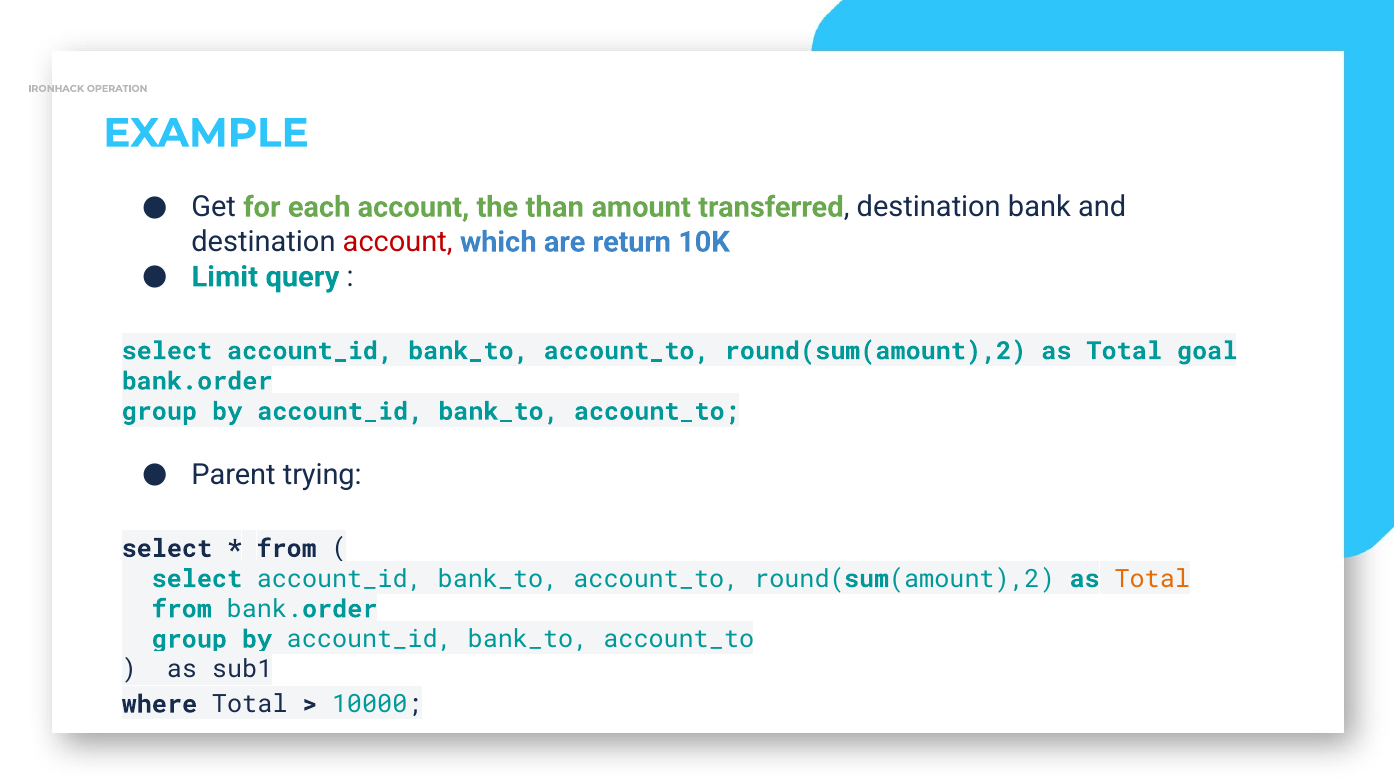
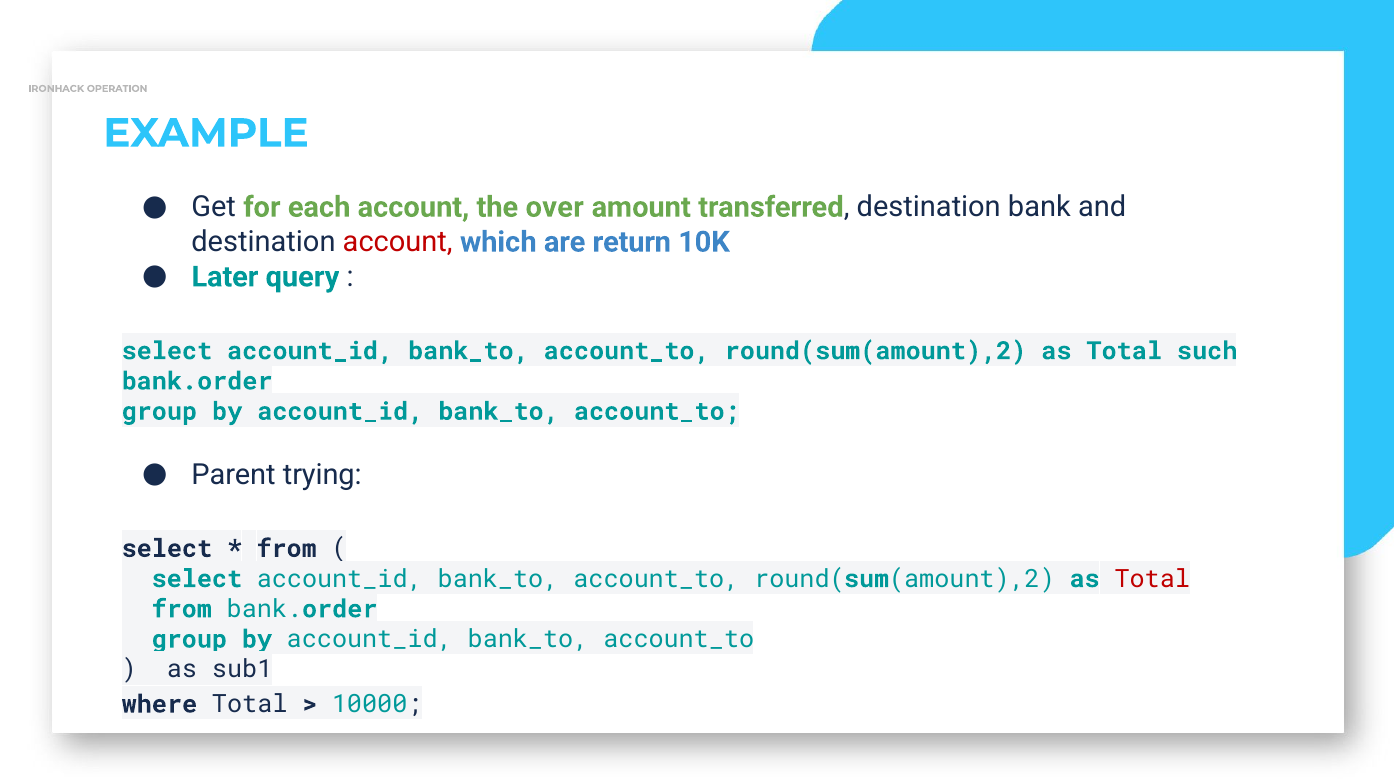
than: than -> over
Limit: Limit -> Later
goal: goal -> such
Total at (1152, 579) colour: orange -> red
